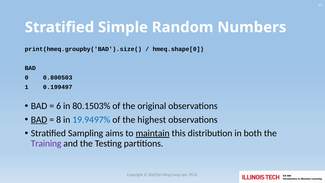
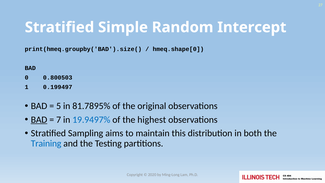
Numbers: Numbers -> Intercept
6: 6 -> 5
80.1503%: 80.1503% -> 81.7895%
8: 8 -> 7
maintain underline: present -> none
Training colour: purple -> blue
